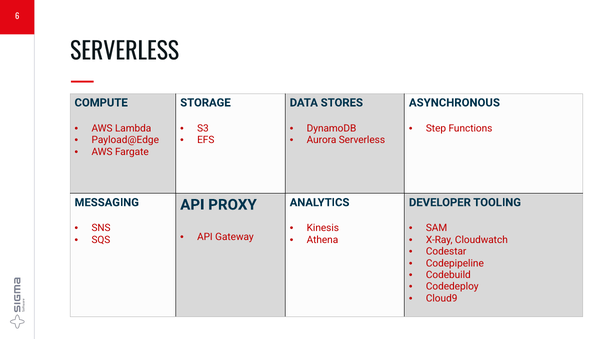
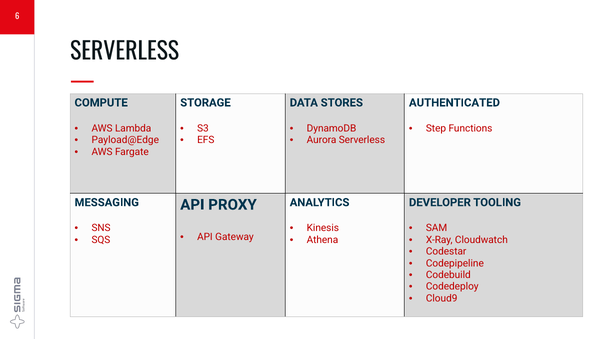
ASYNCHRONOUS: ASYNCHRONOUS -> AUTHENTICATED
